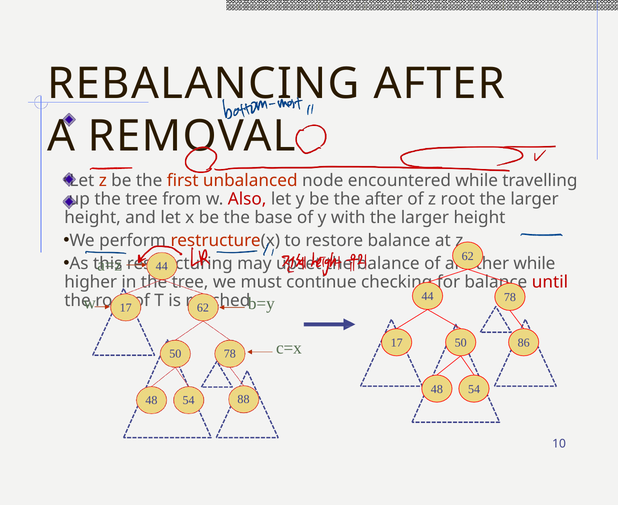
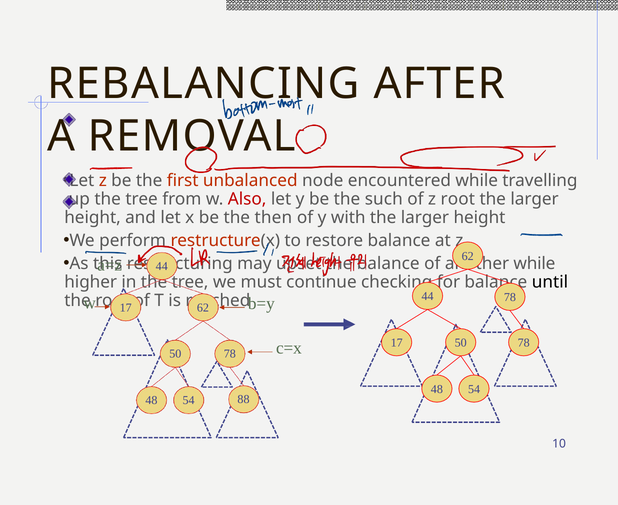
the after: after -> such
base: base -> then
until colour: red -> black
50 86: 86 -> 78
